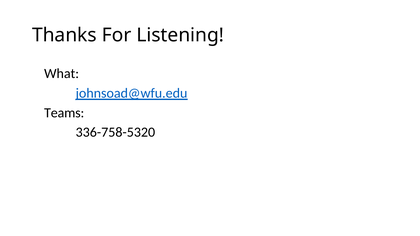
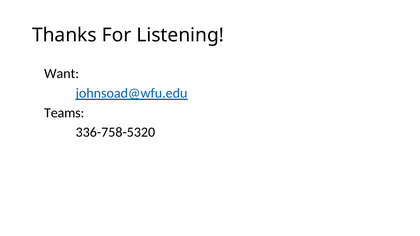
What: What -> Want
